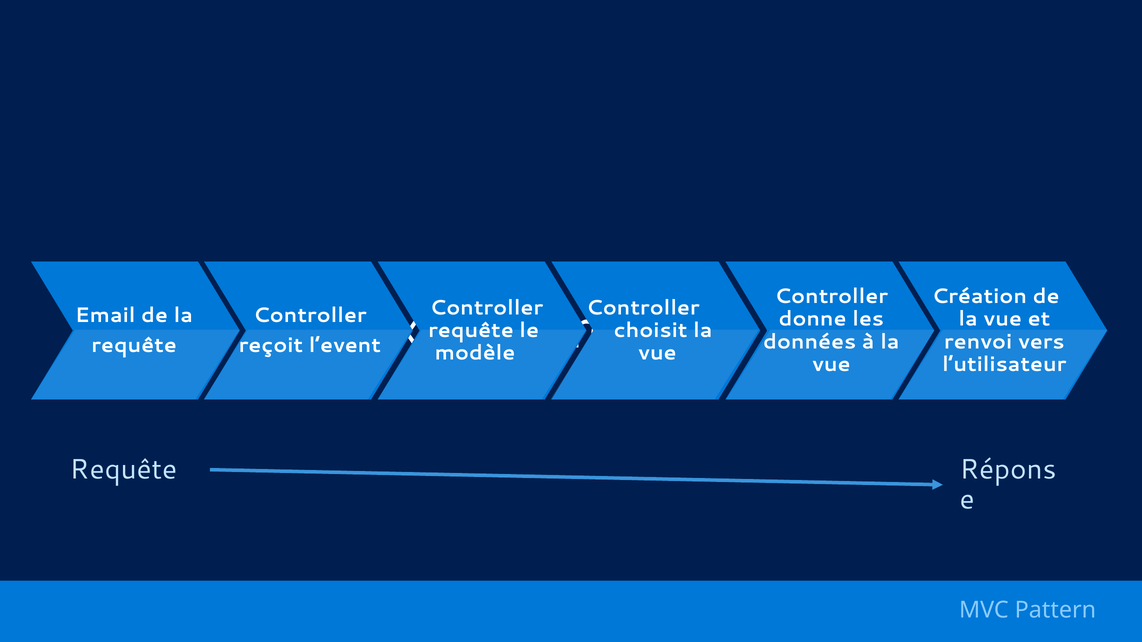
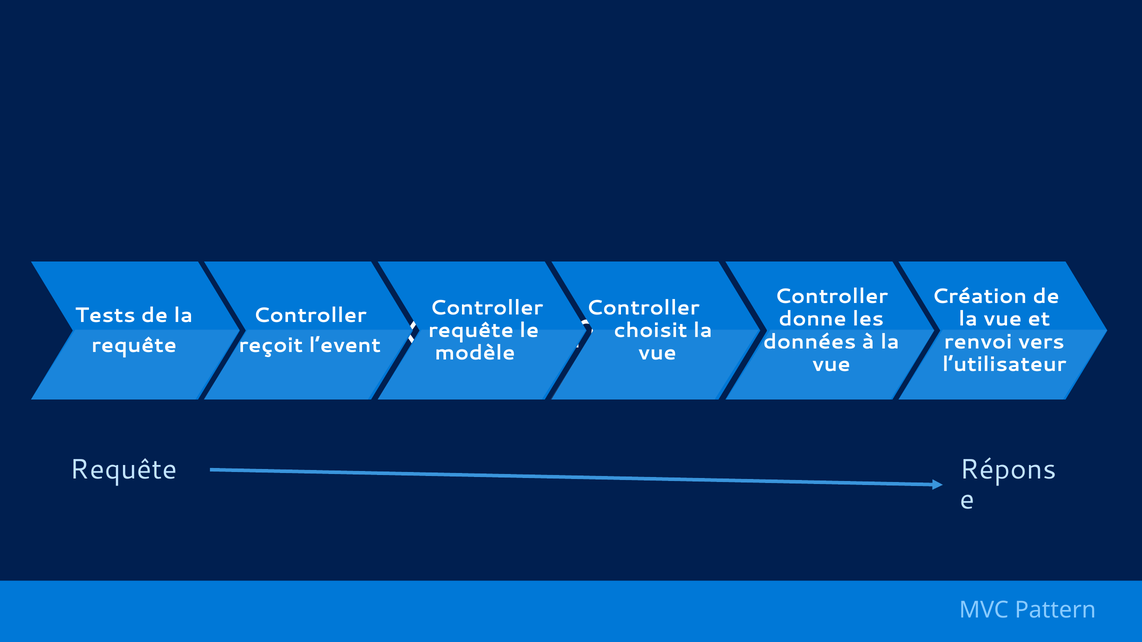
Email: Email -> Tests
